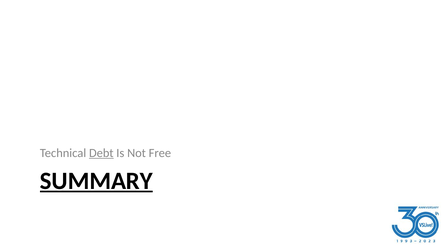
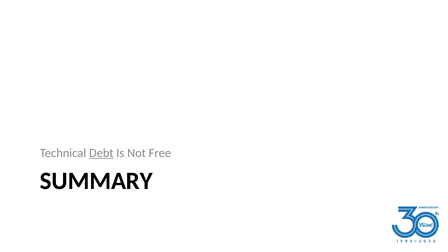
SUMMARY underline: present -> none
